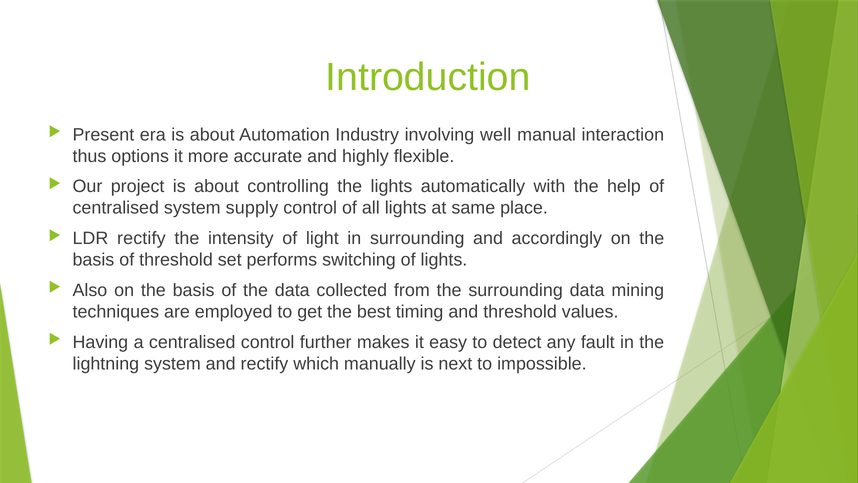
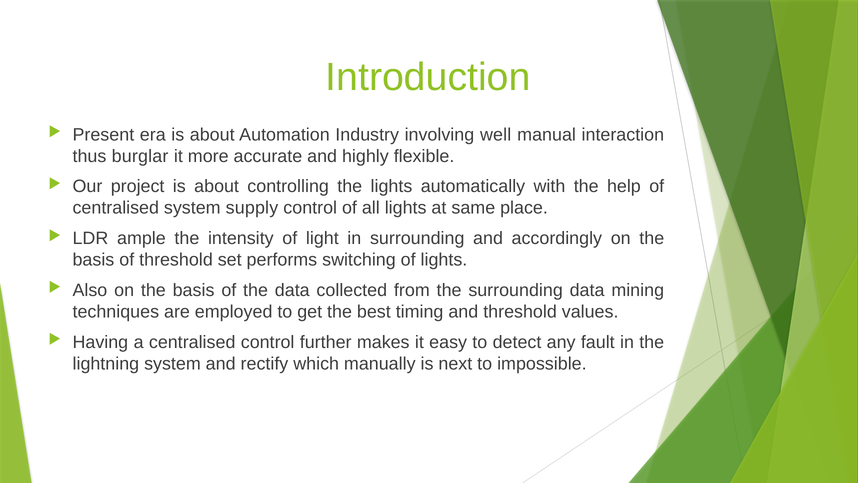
options: options -> burglar
LDR rectify: rectify -> ample
